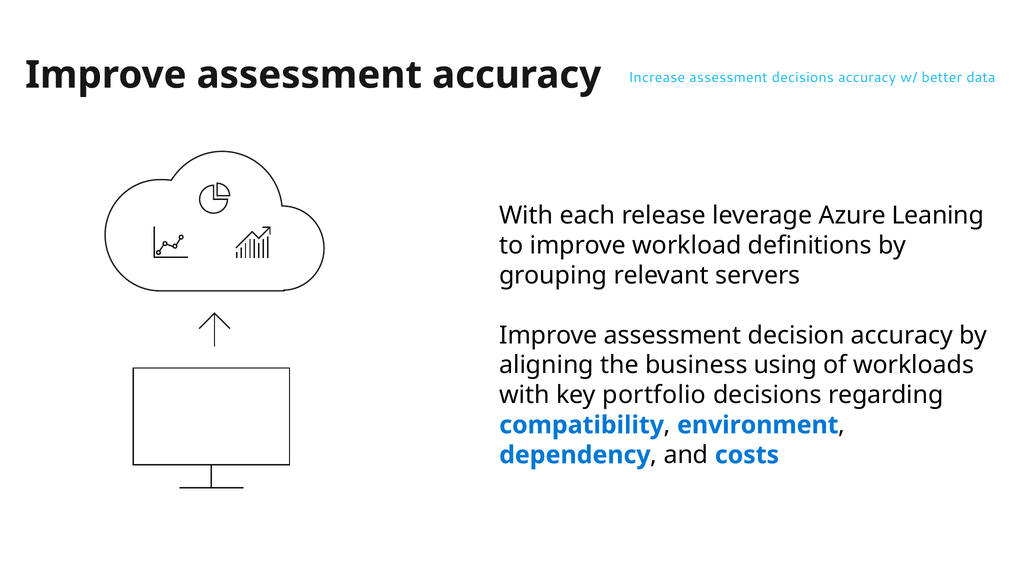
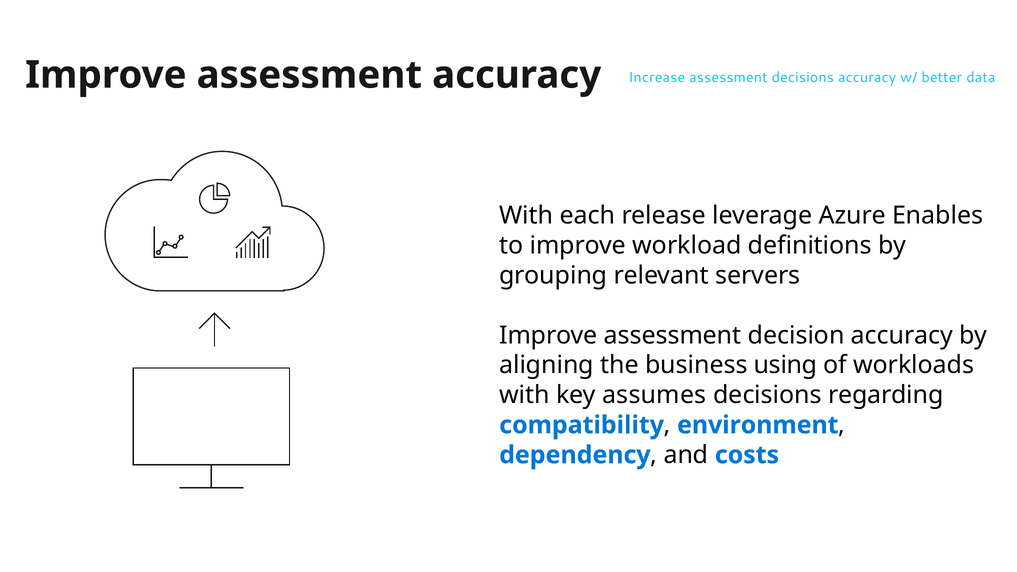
Leaning: Leaning -> Enables
portfolio: portfolio -> assumes
